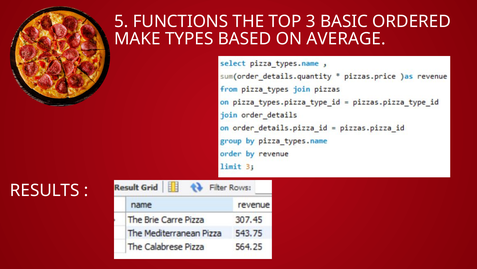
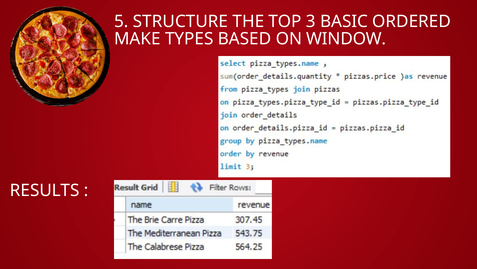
FUNCTIONS: FUNCTIONS -> STRUCTURE
AVERAGE: AVERAGE -> WINDOW
